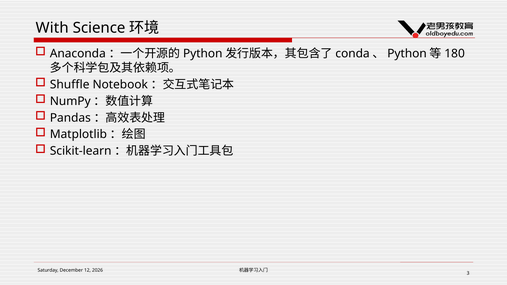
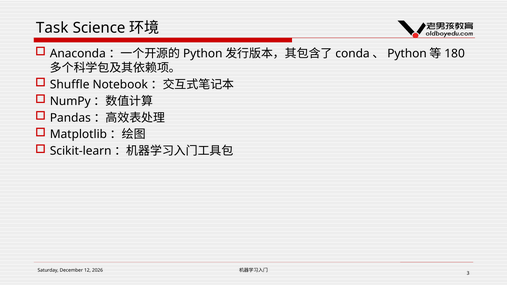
With: With -> Task
